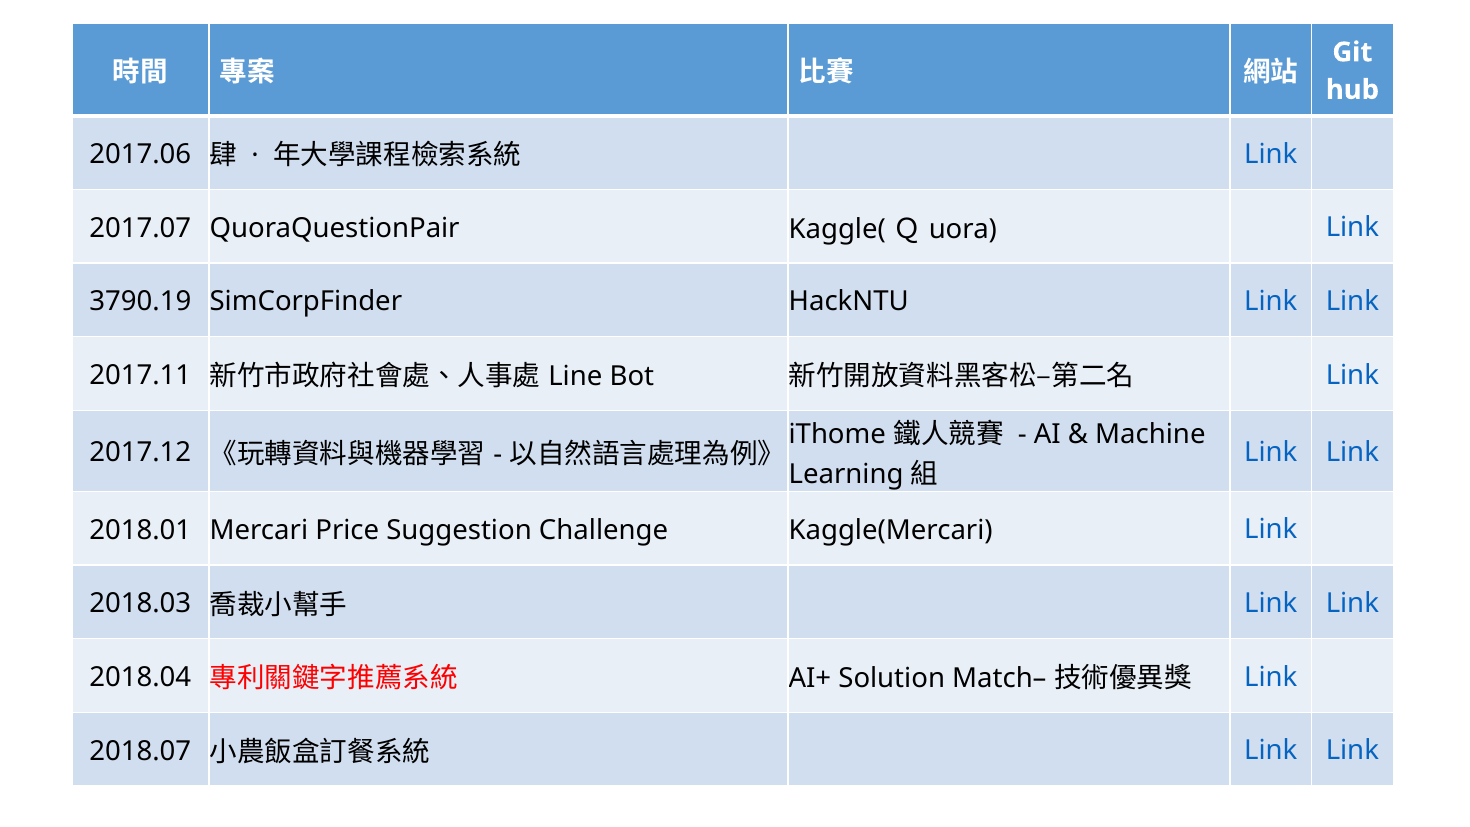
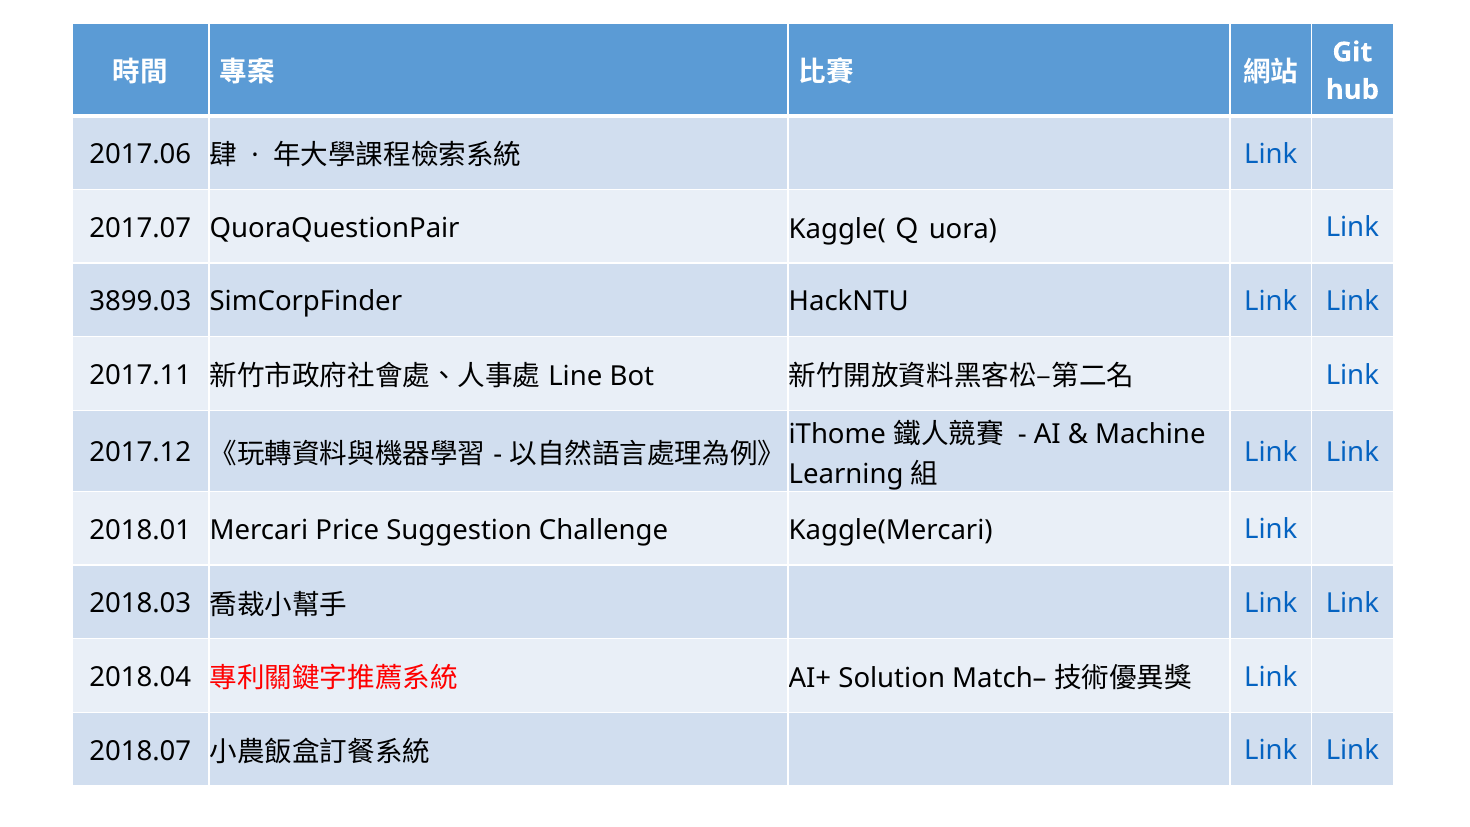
3790.19: 3790.19 -> 3899.03
